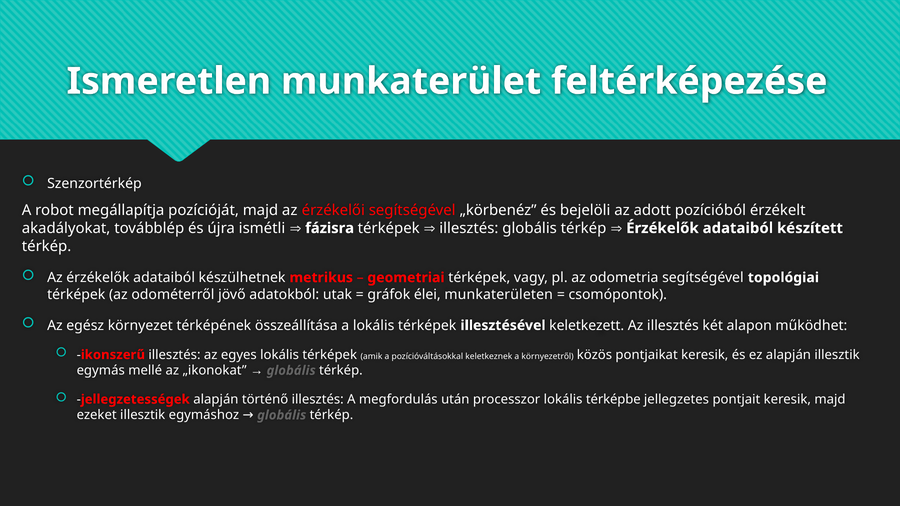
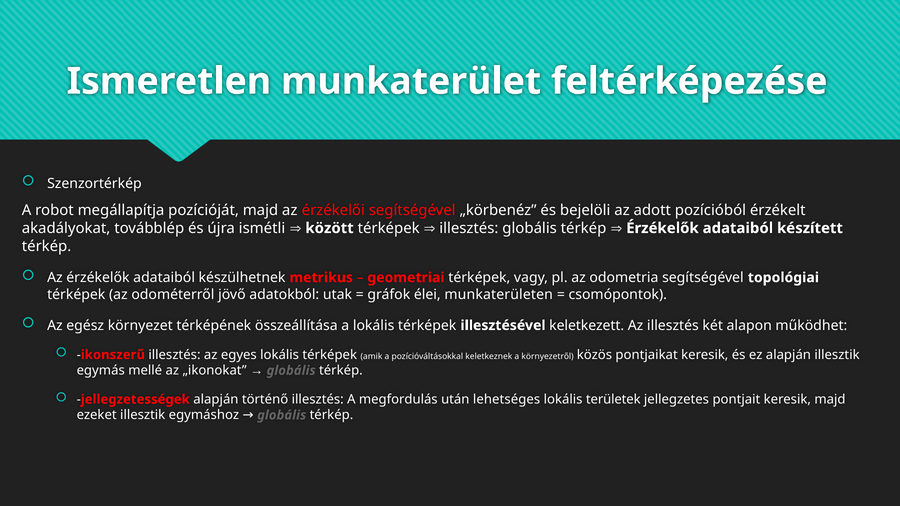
fázisra: fázisra -> között
processzor: processzor -> lehetséges
térképbe: térképbe -> területek
